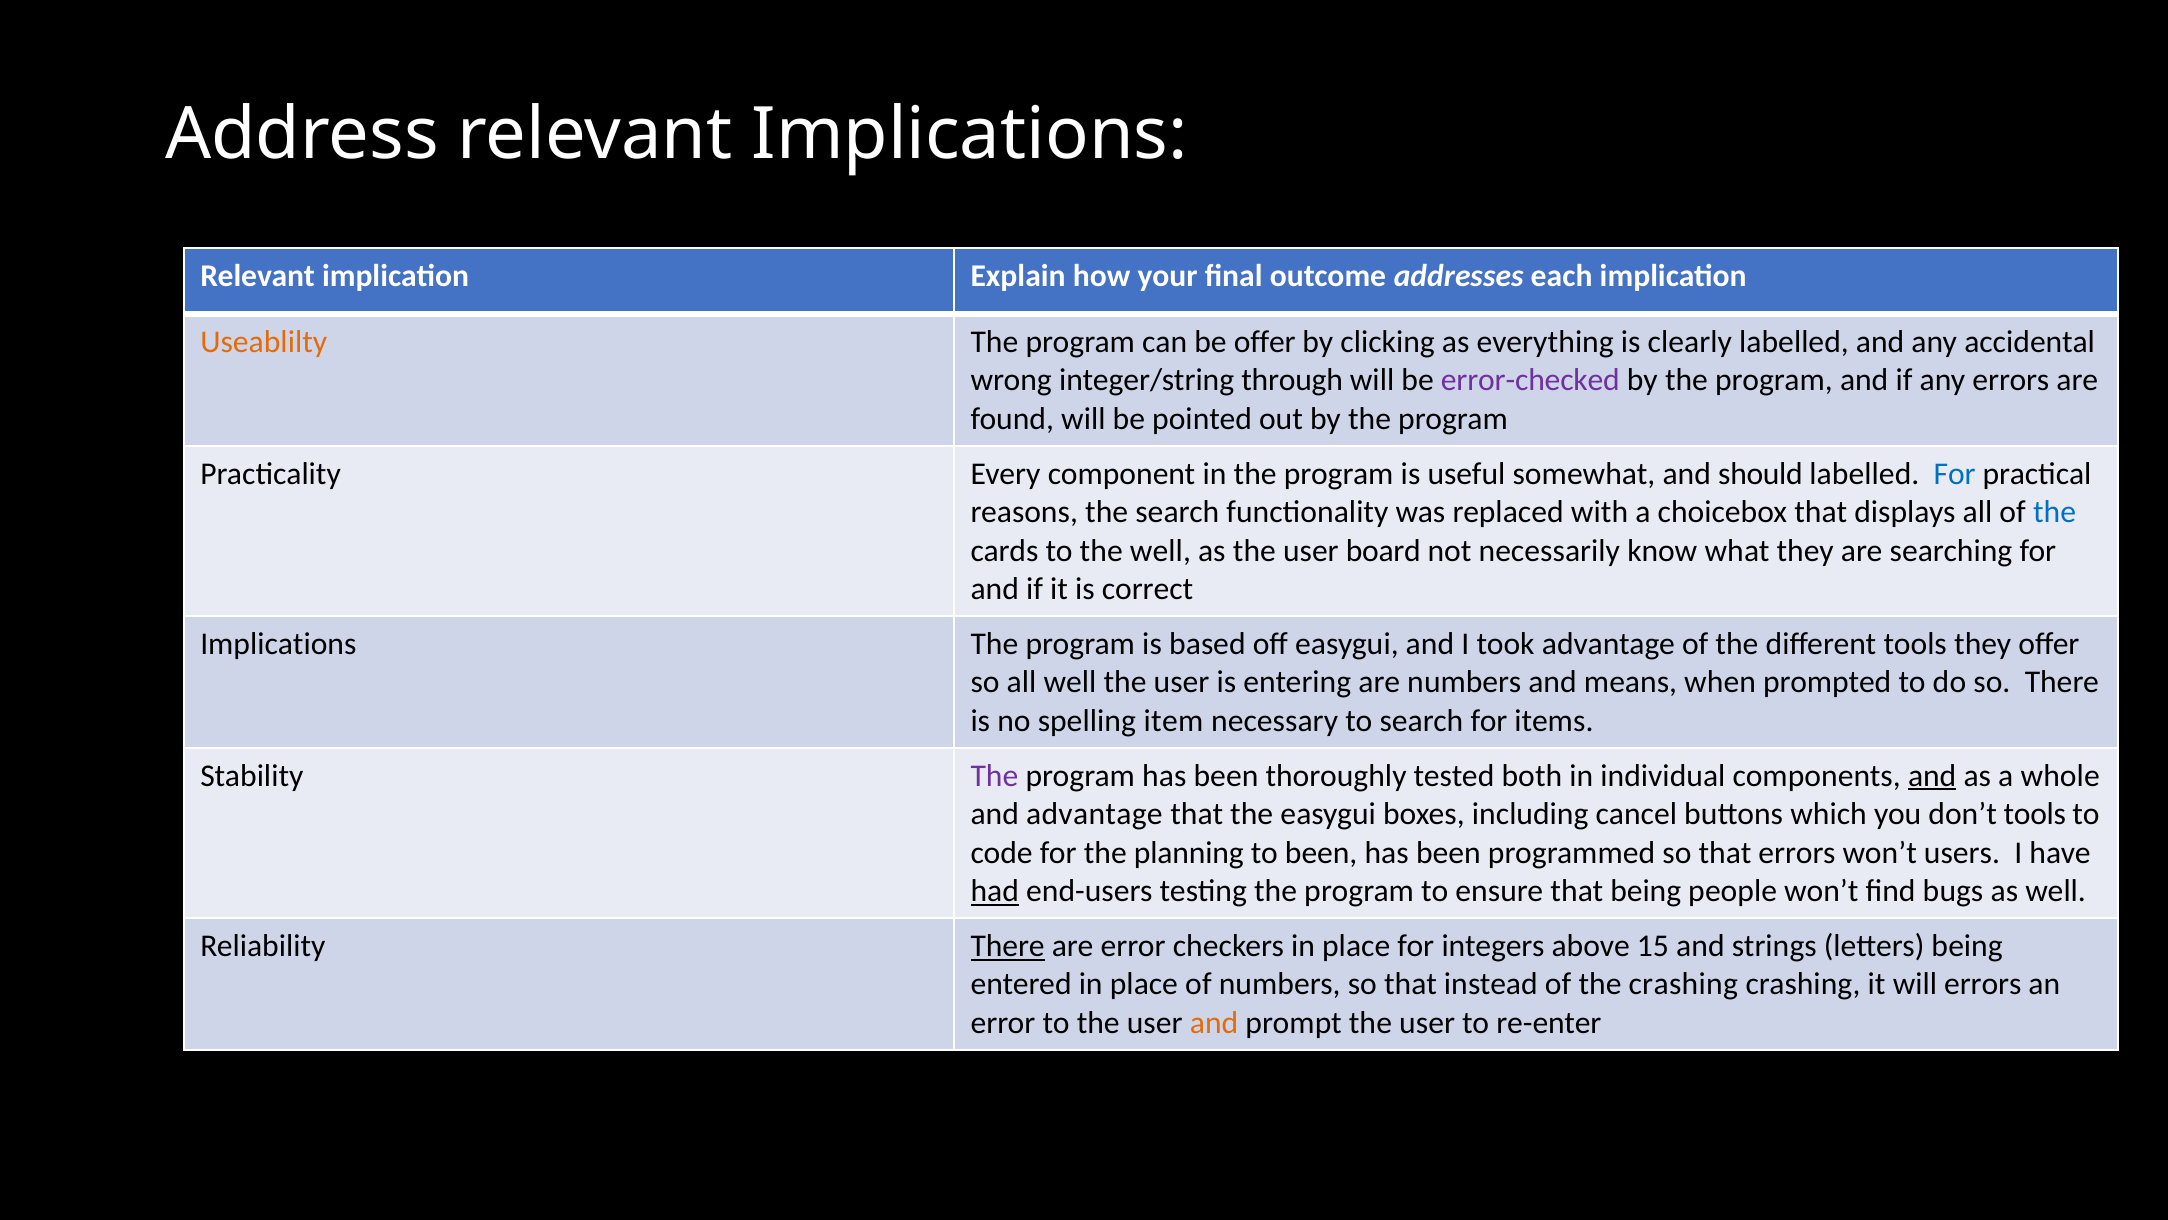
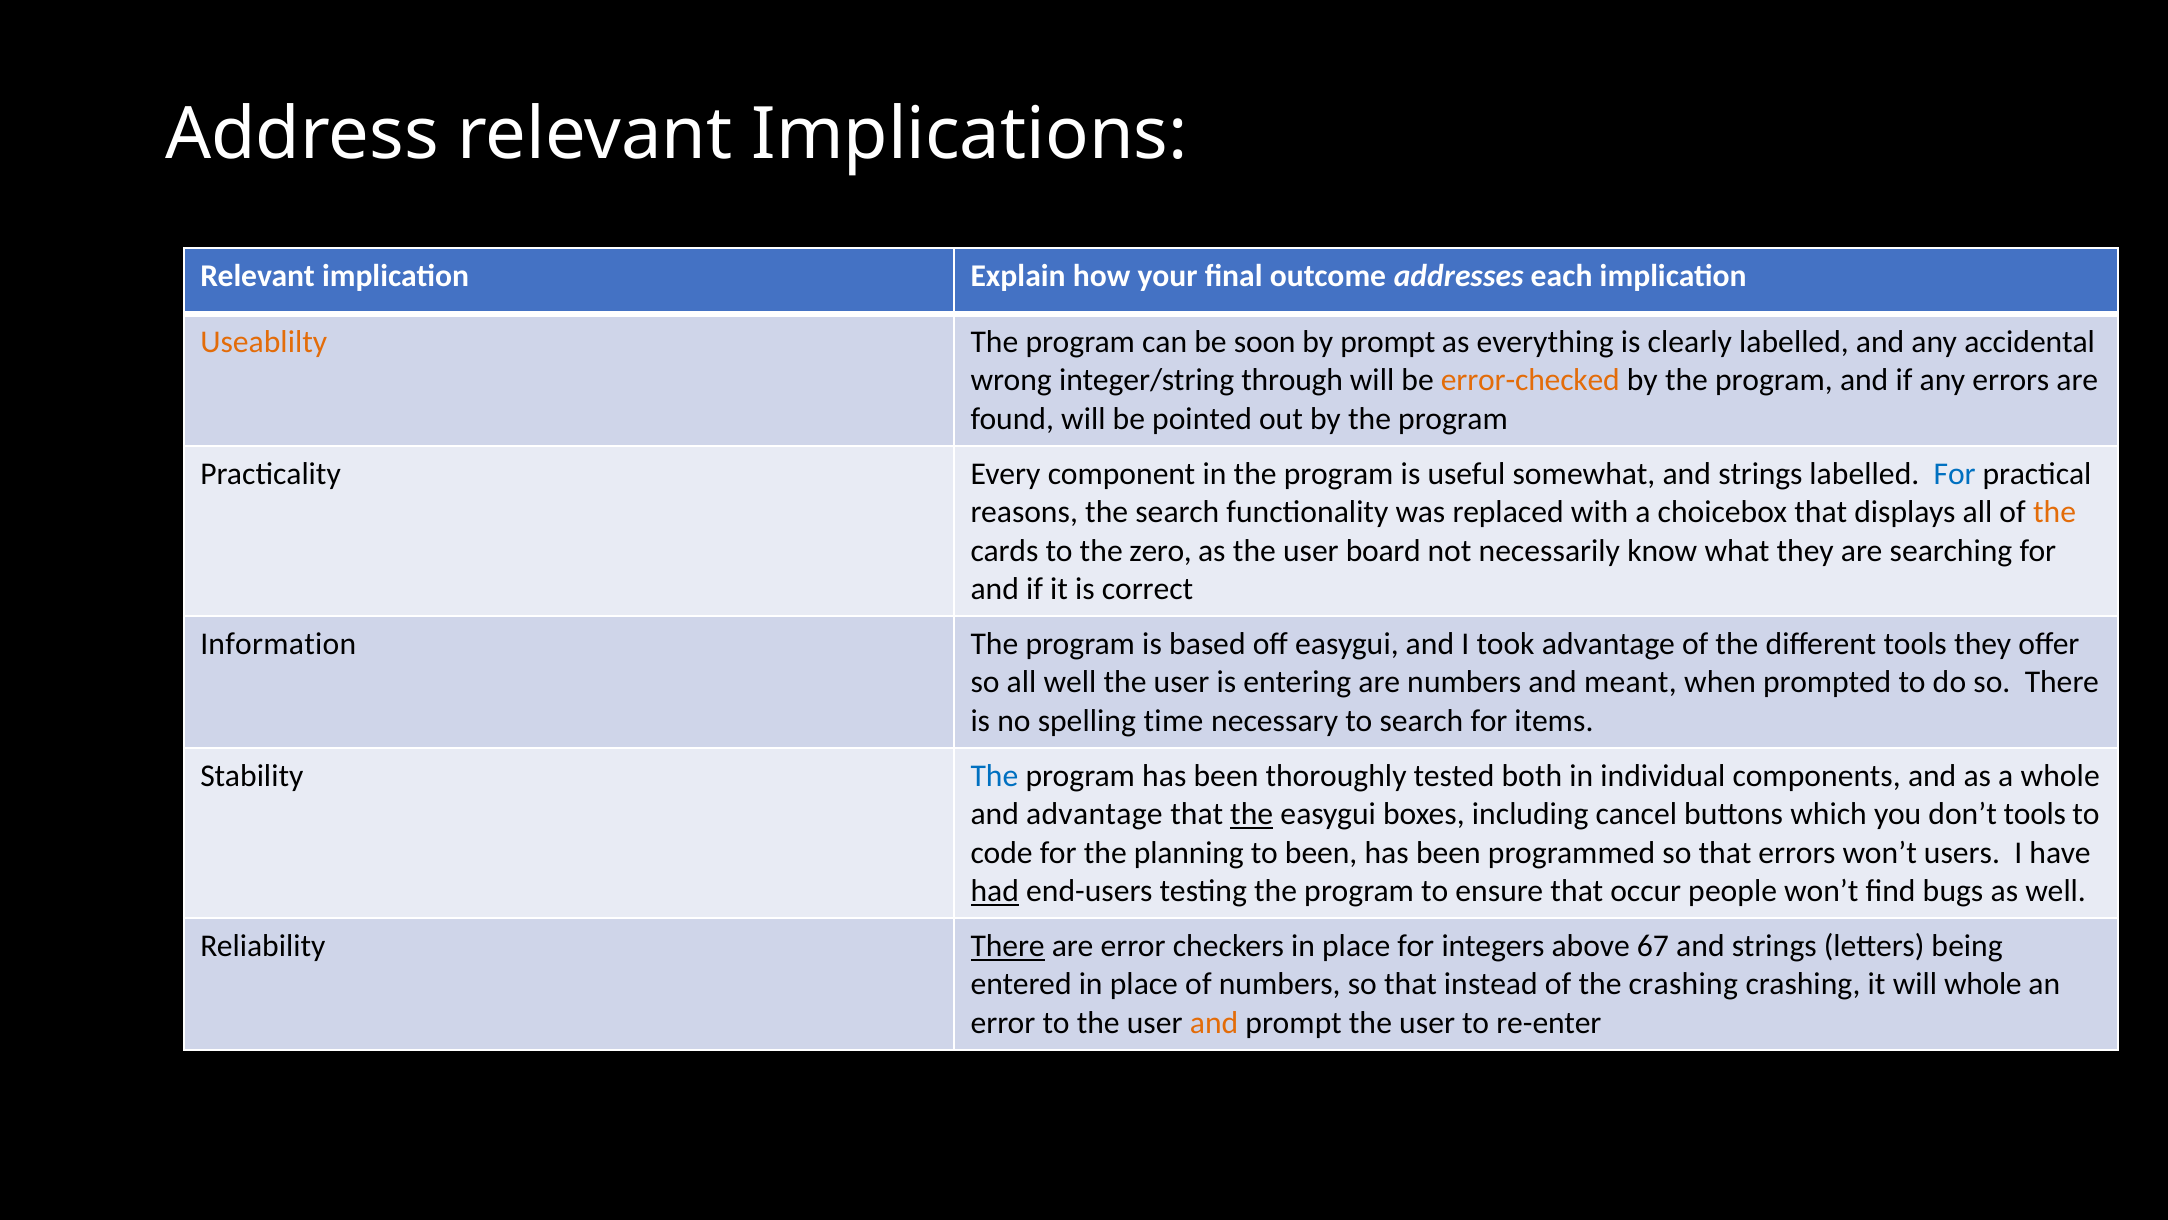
be offer: offer -> soon
by clicking: clicking -> prompt
error-checked colour: purple -> orange
somewhat and should: should -> strings
the at (2054, 512) colour: blue -> orange
the well: well -> zero
Implications at (278, 644): Implications -> Information
means: means -> meant
item: item -> time
The at (994, 775) colour: purple -> blue
and at (1932, 775) underline: present -> none
the at (1252, 814) underline: none -> present
that being: being -> occur
15: 15 -> 67
will errors: errors -> whole
